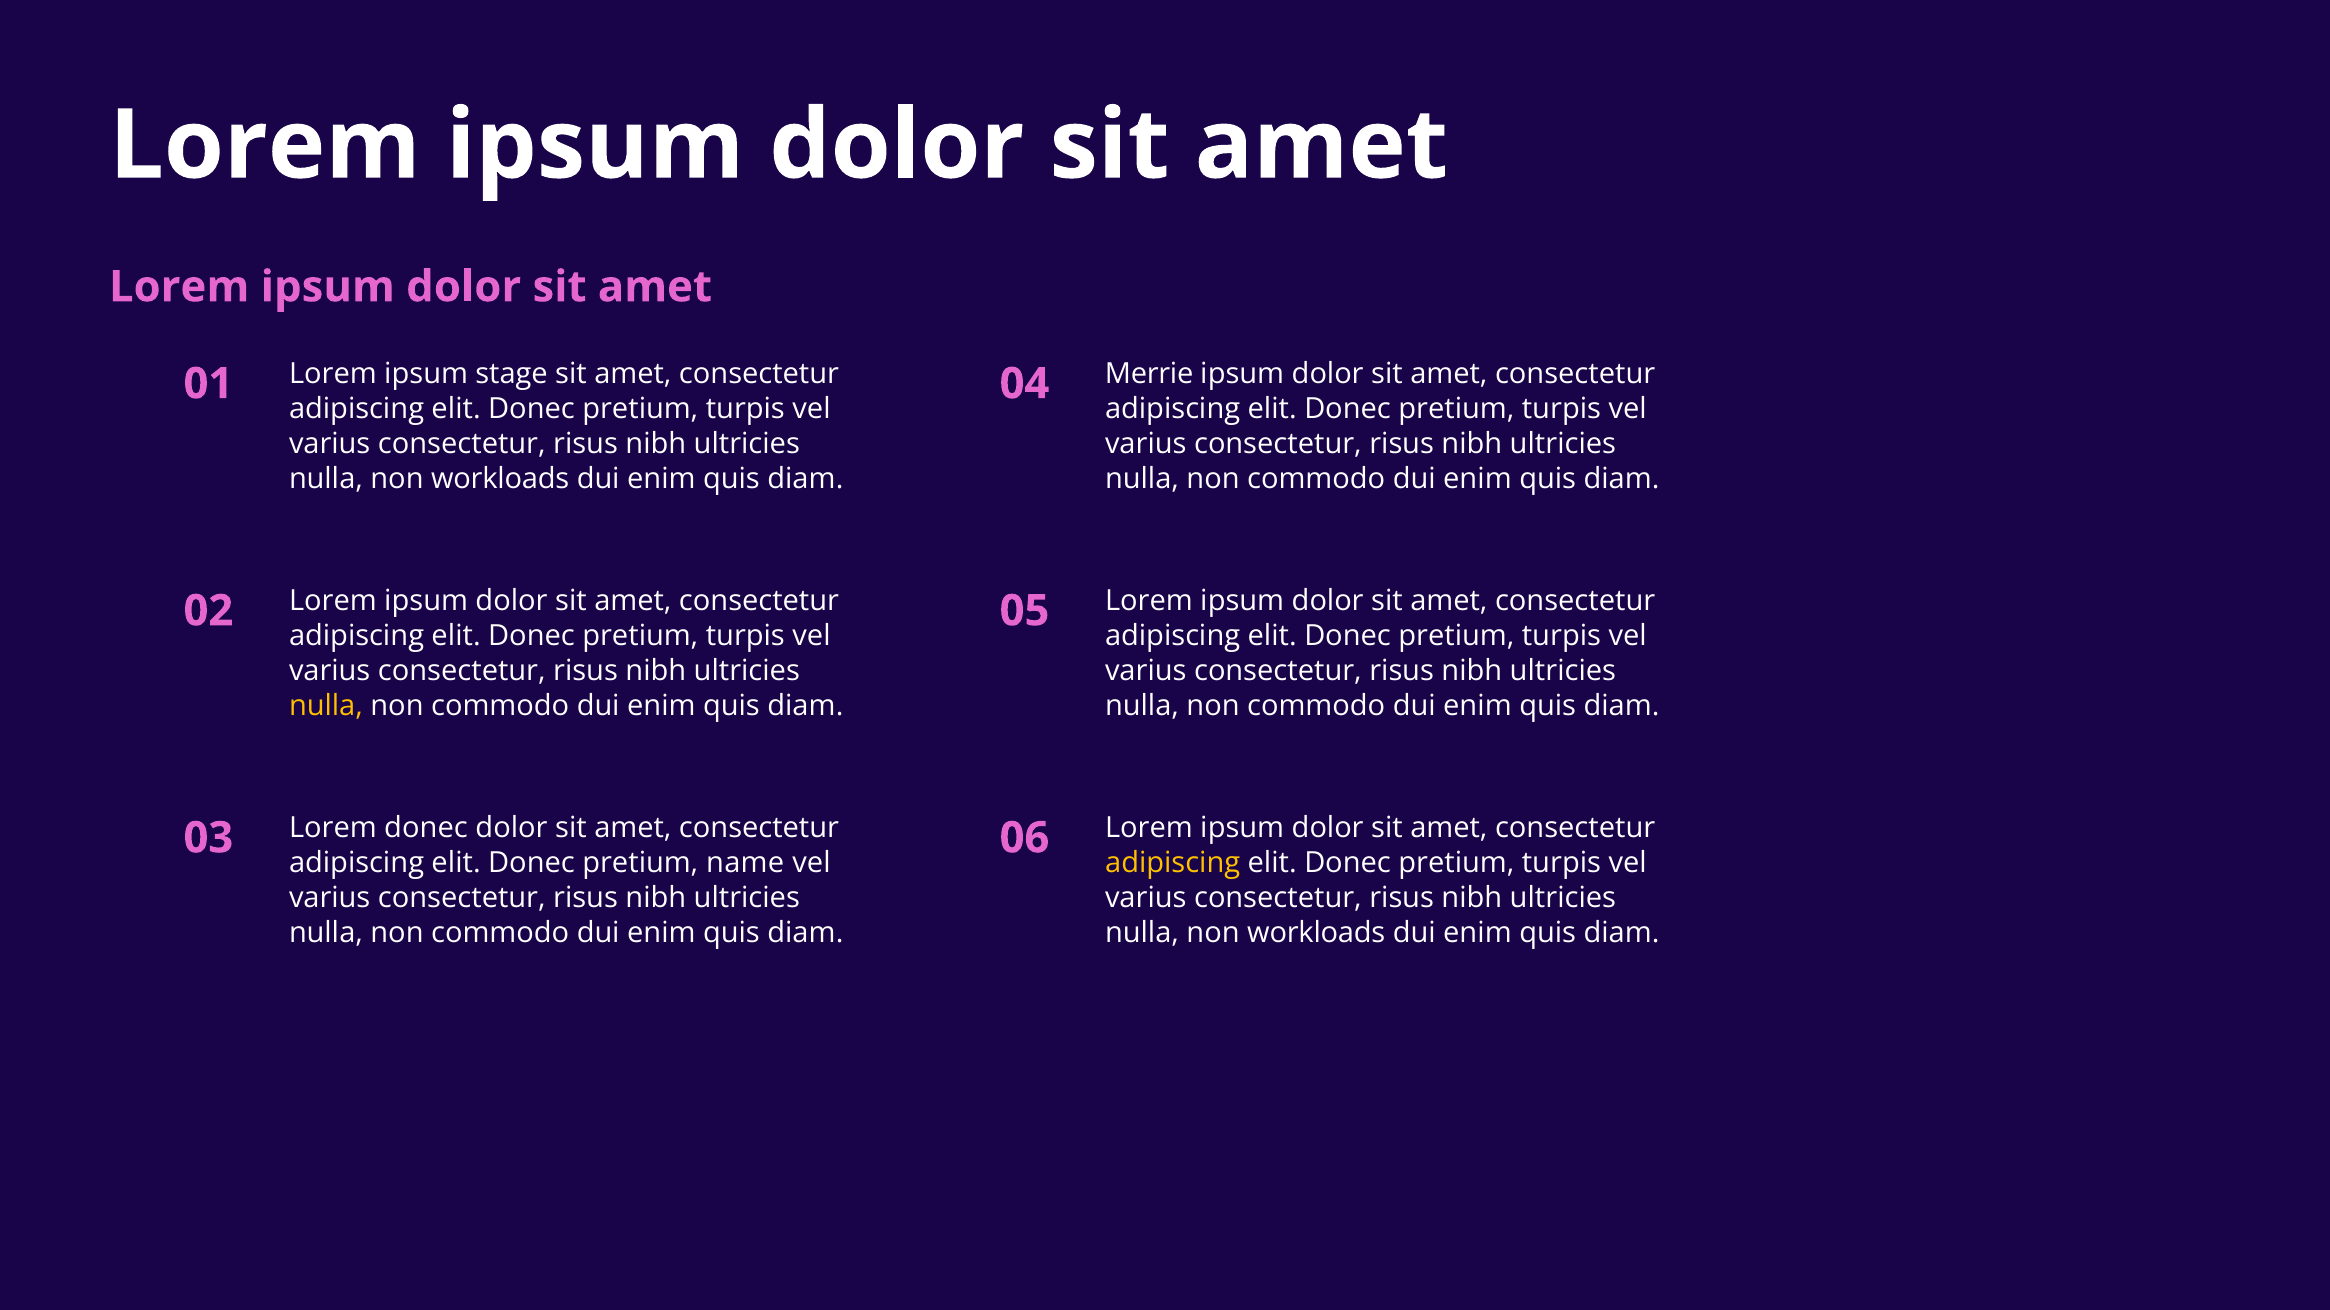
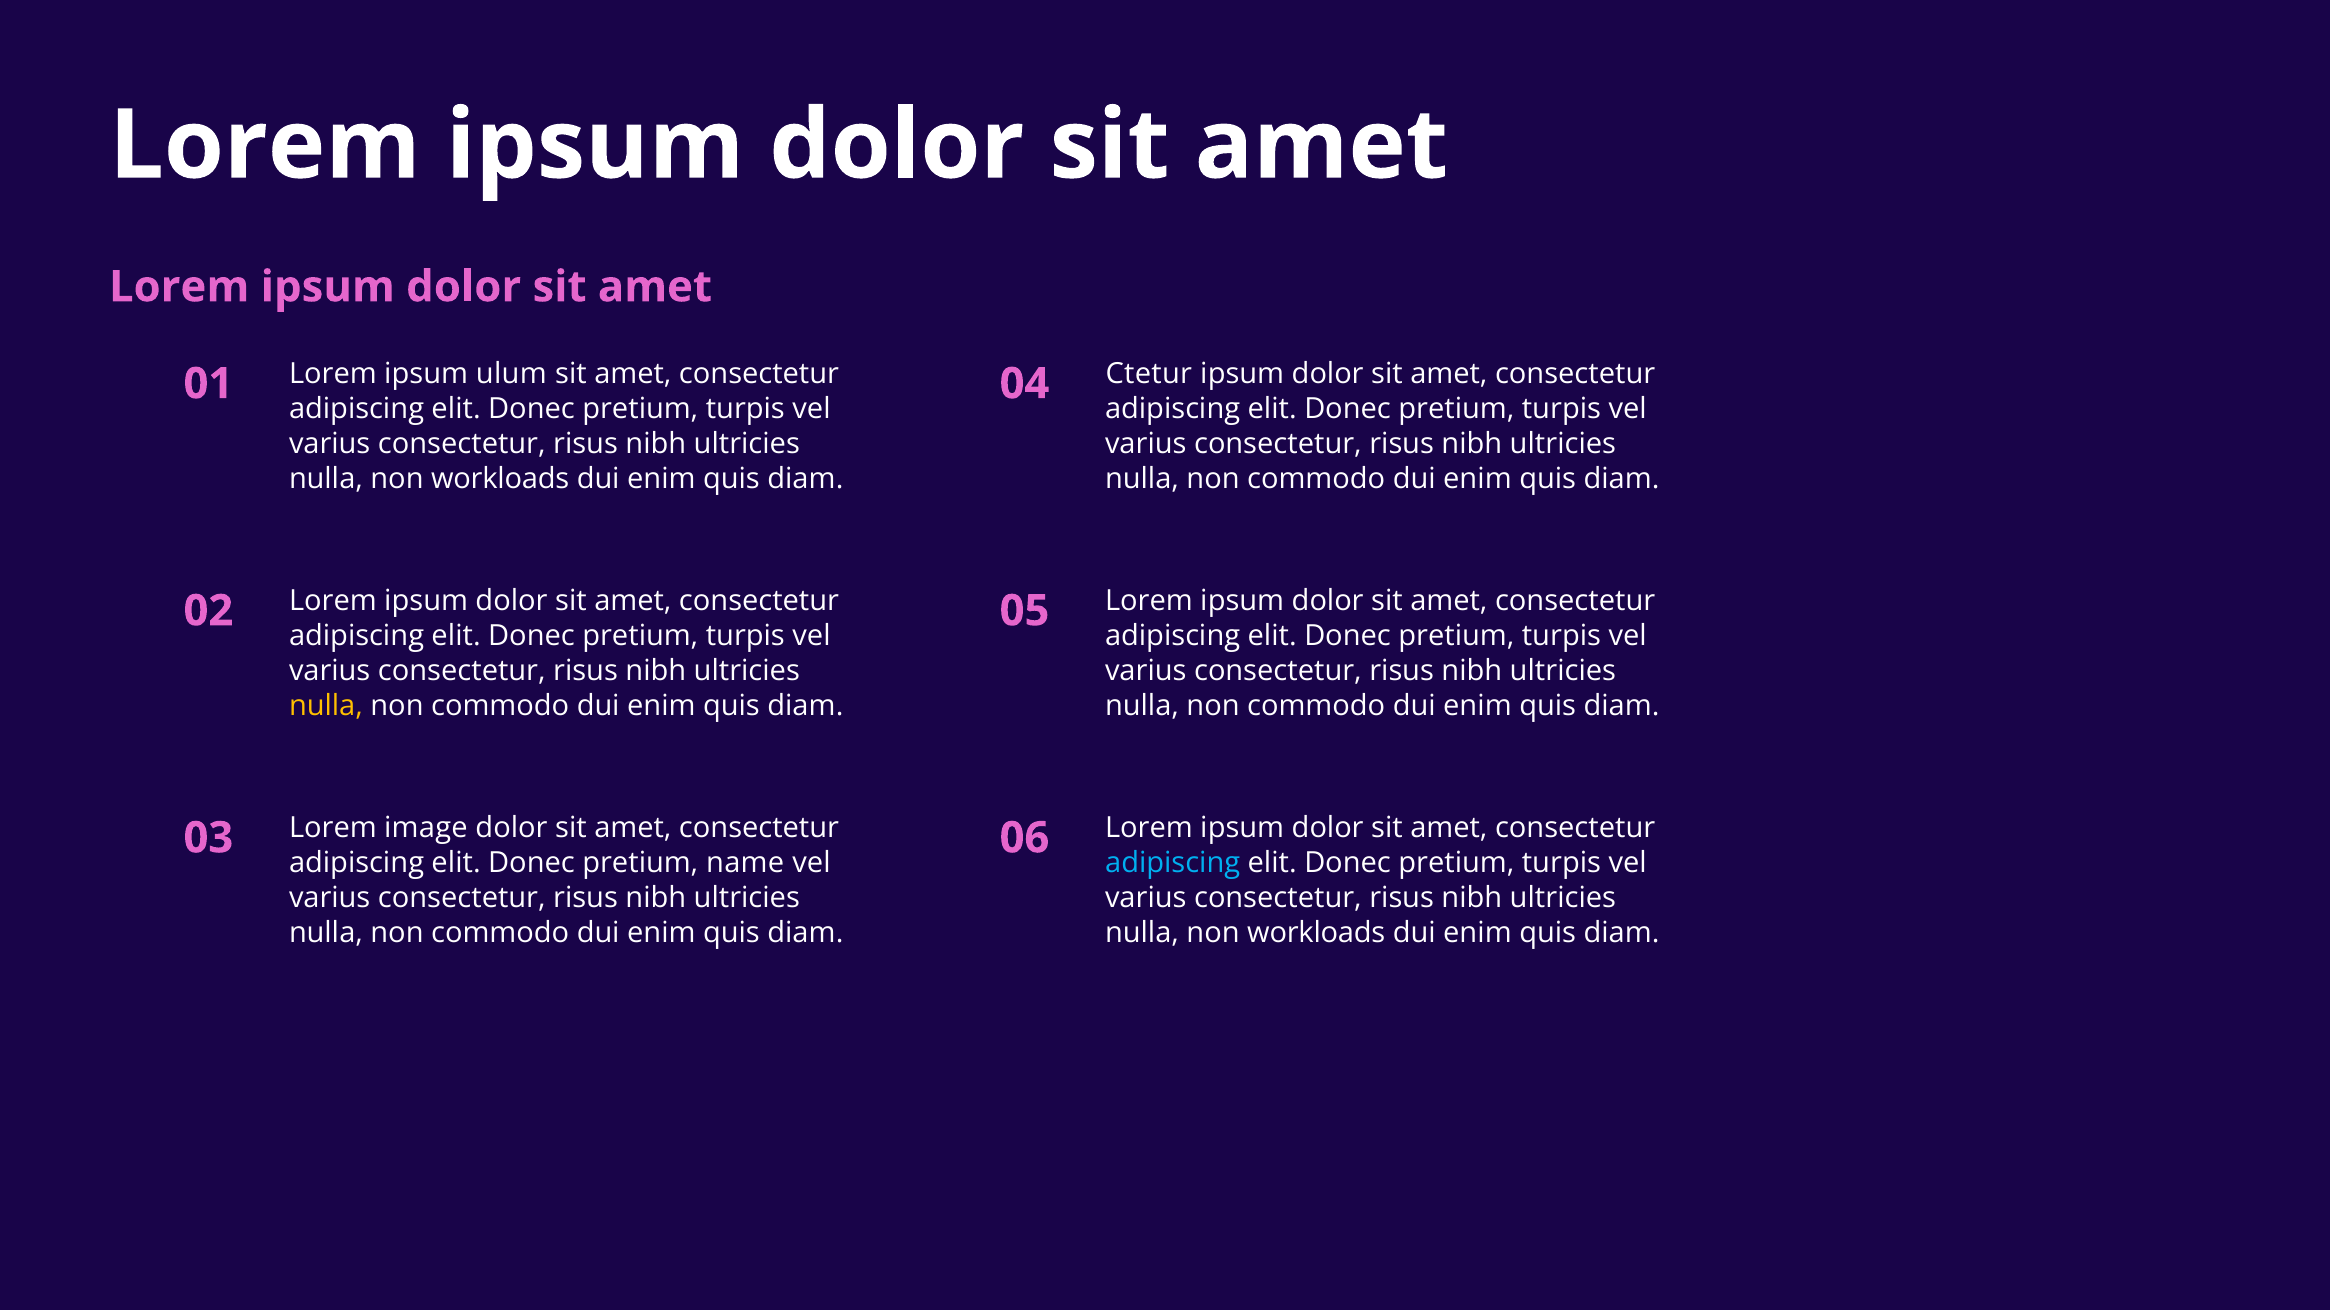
stage: stage -> ulum
Merrie: Merrie -> Ctetur
Lorem donec: donec -> image
adipiscing at (1173, 864) colour: yellow -> light blue
